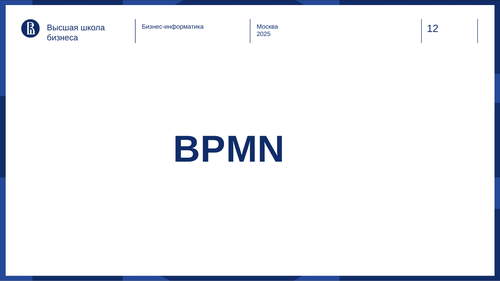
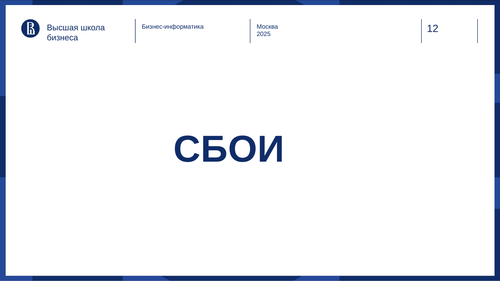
BPMN: BPMN -> СБОИ
